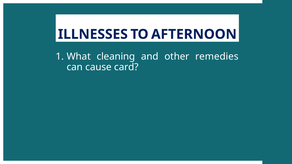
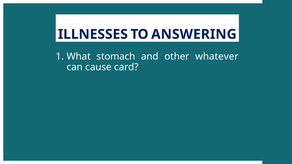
AFTERNOON: AFTERNOON -> ANSWERING
cleaning: cleaning -> stomach
remedies: remedies -> whatever
